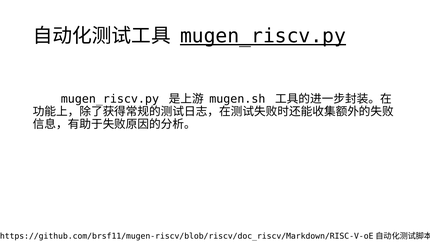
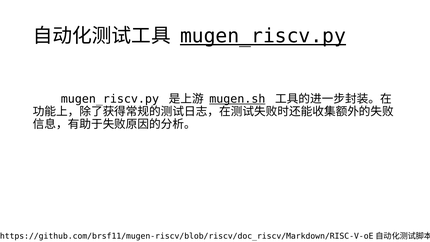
mugen.sh underline: none -> present
